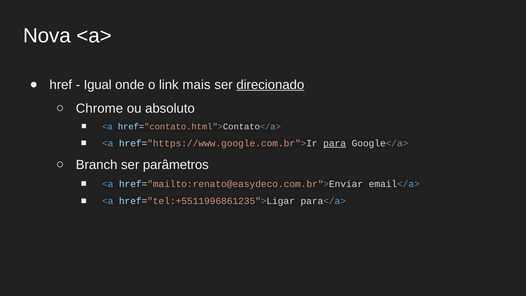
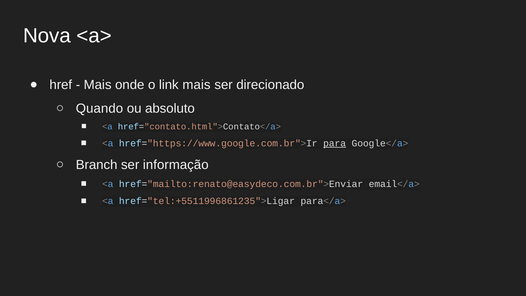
Igual at (98, 85): Igual -> Mais
direcionado underline: present -> none
Chrome: Chrome -> Quando
parâmetros: parâmetros -> informação
